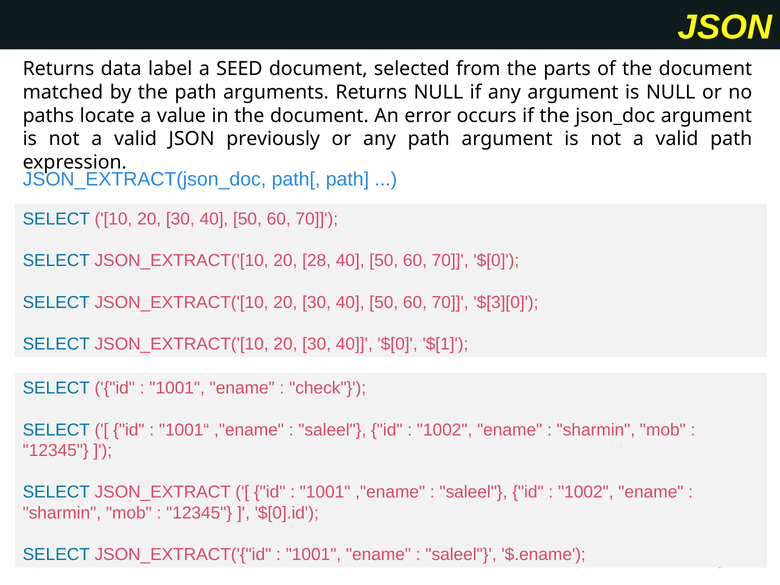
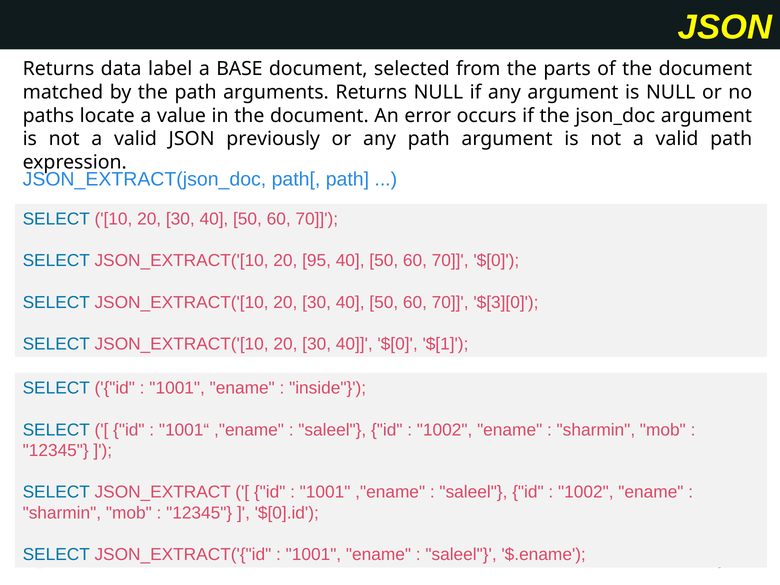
SEED: SEED -> BASE
28: 28 -> 95
check: check -> inside
